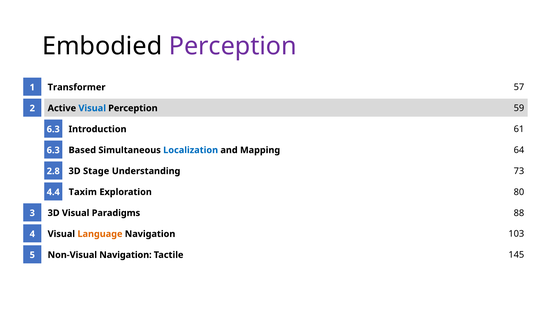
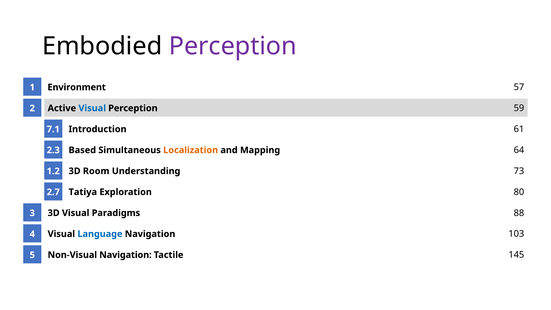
Transformer: Transformer -> Environment
6.3 at (53, 129): 6.3 -> 7.1
Localization colour: blue -> orange
6.3 at (53, 150): 6.3 -> 2.3
Stage: Stage -> Room
2.8: 2.8 -> 1.2
Taxim: Taxim -> Tatiya
4.4: 4.4 -> 2.7
Language colour: orange -> blue
